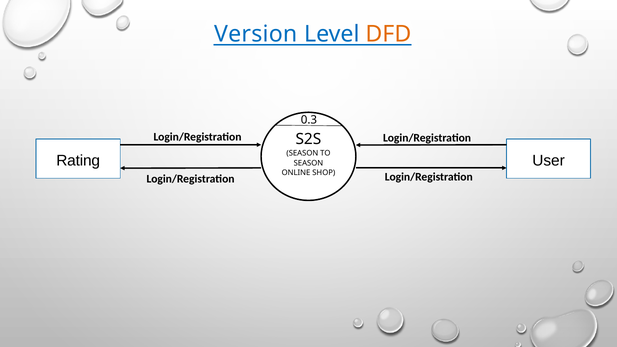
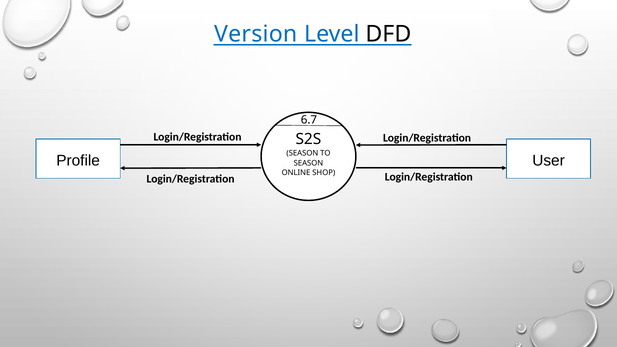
DFD colour: orange -> black
0.3: 0.3 -> 6.7
Rating: Rating -> Profile
